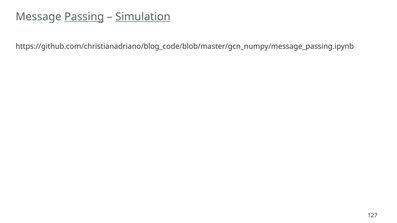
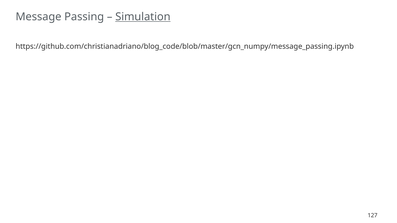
Passing underline: present -> none
